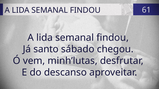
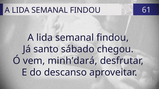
minh’lutas: minh’lutas -> minh’dará
